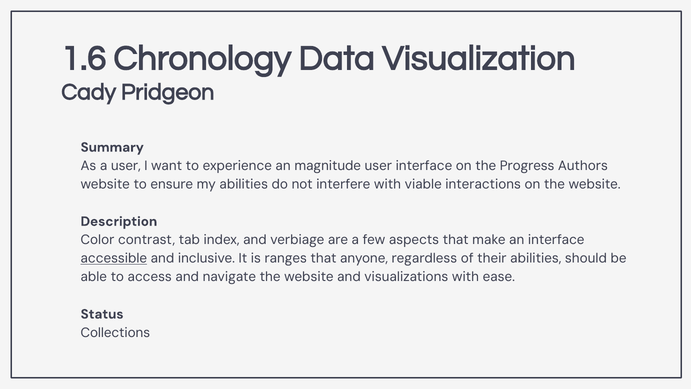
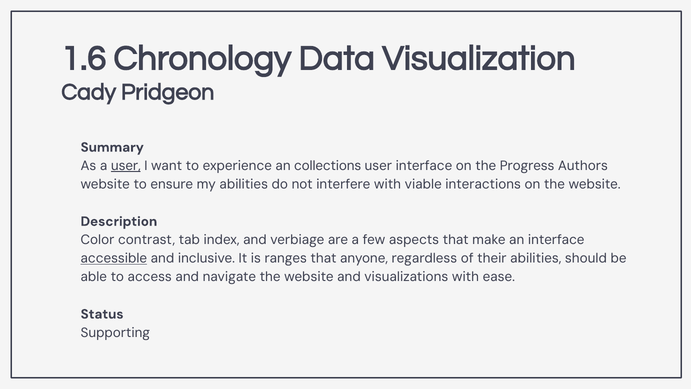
user at (126, 166) underline: none -> present
magnitude: magnitude -> collections
Collections: Collections -> Supporting
